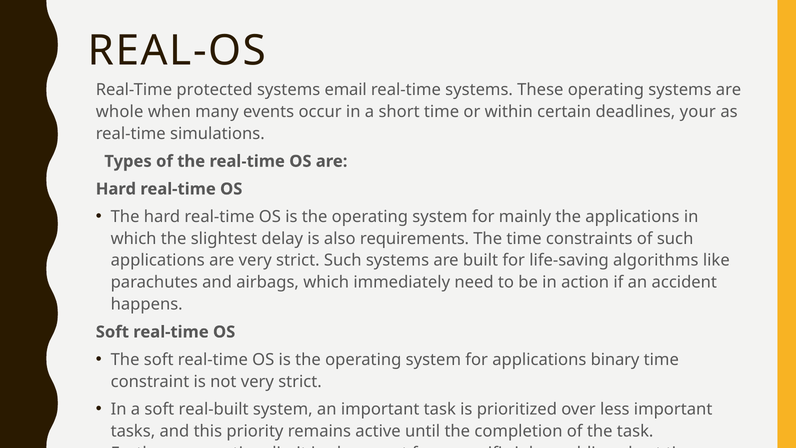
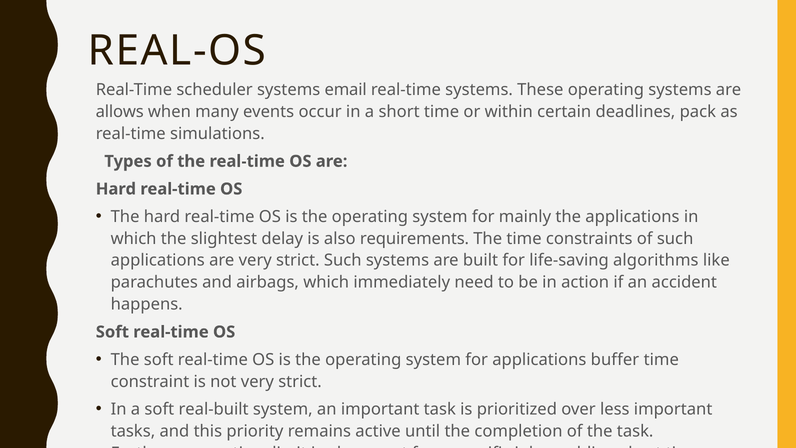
protected: protected -> scheduler
whole: whole -> allows
your: your -> pack
binary: binary -> buffer
